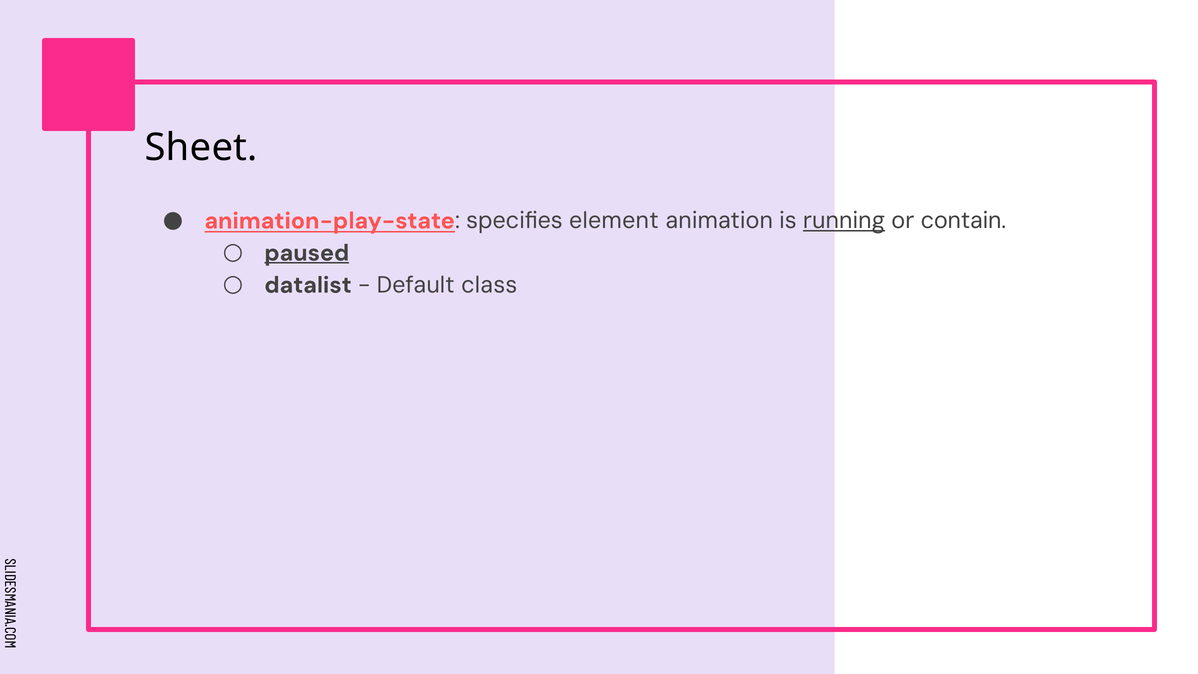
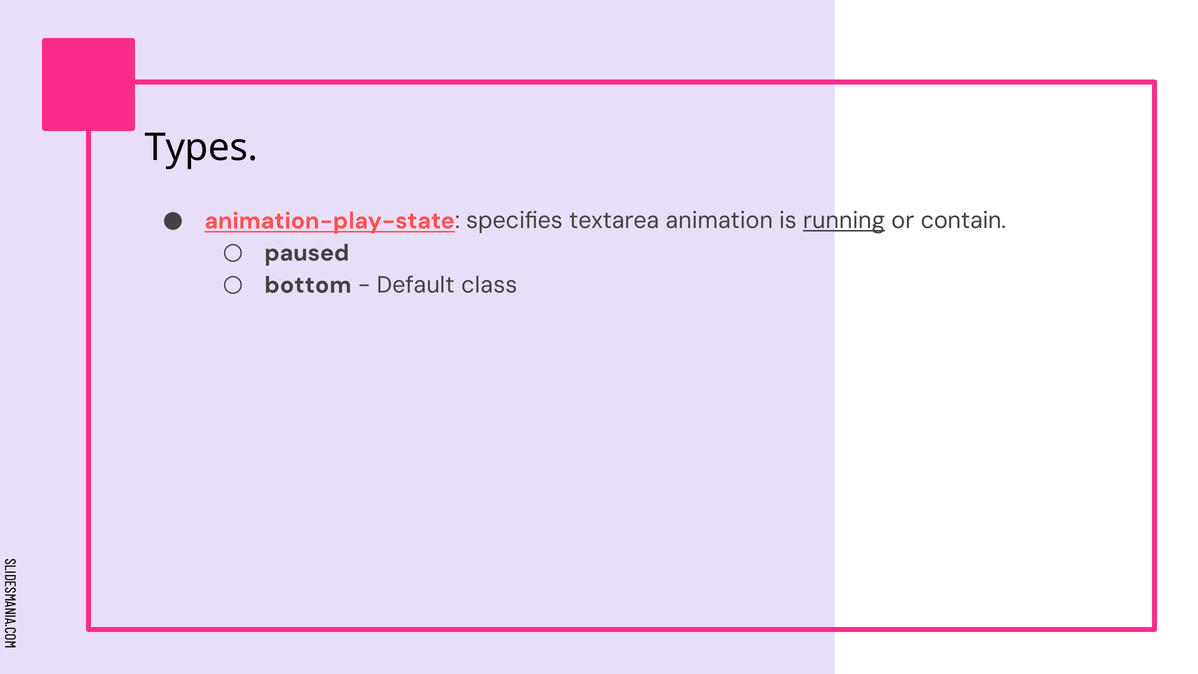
Sheet: Sheet -> Types
element: element -> textarea
paused underline: present -> none
datalist: datalist -> bottom
